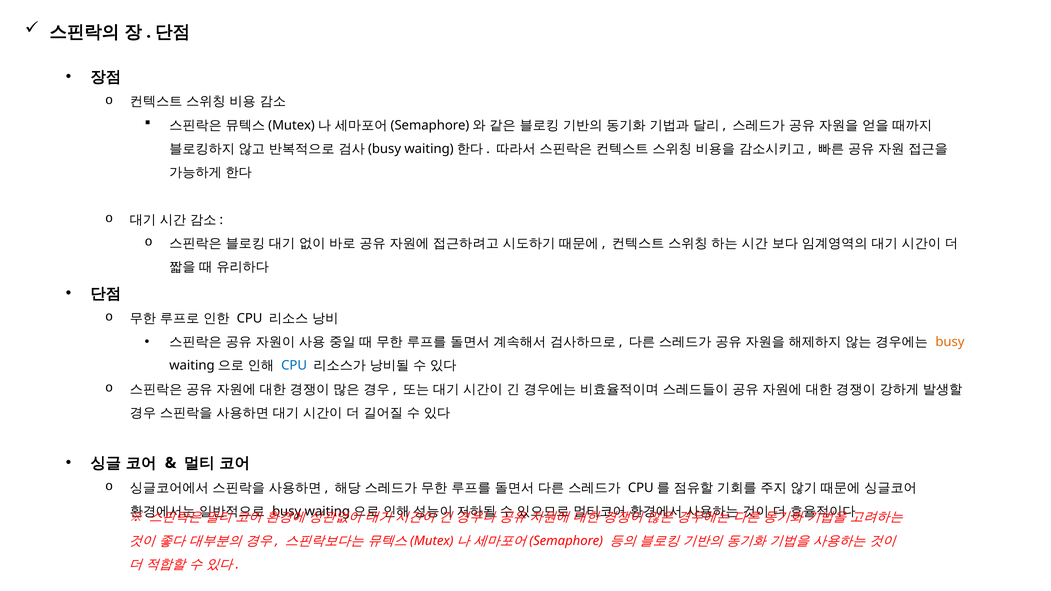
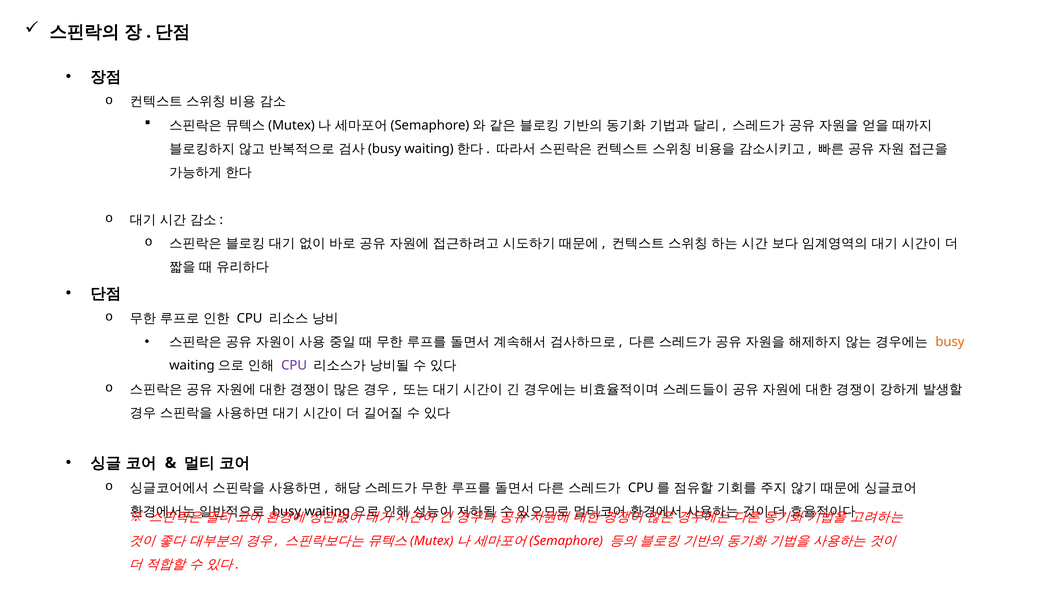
CPU at (294, 366) colour: blue -> purple
